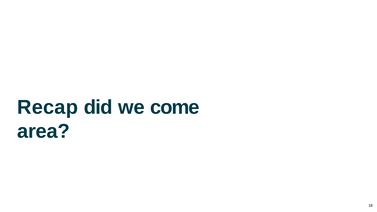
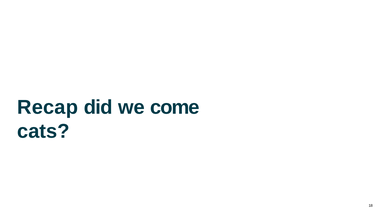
area: area -> cats
